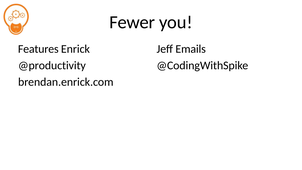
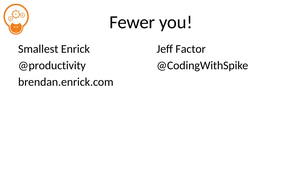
Features: Features -> Smallest
Emails: Emails -> Factor
